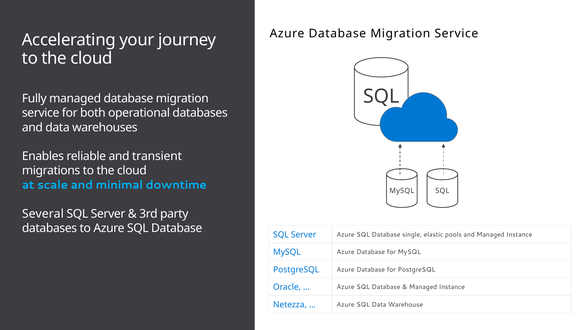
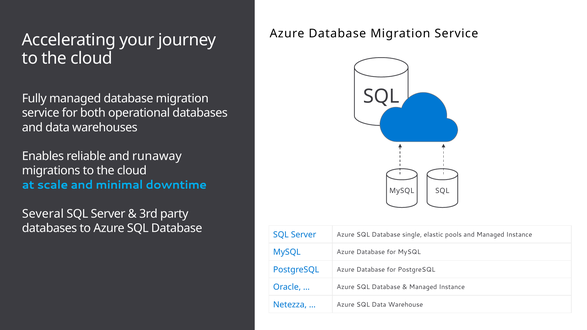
transient: transient -> runaway
